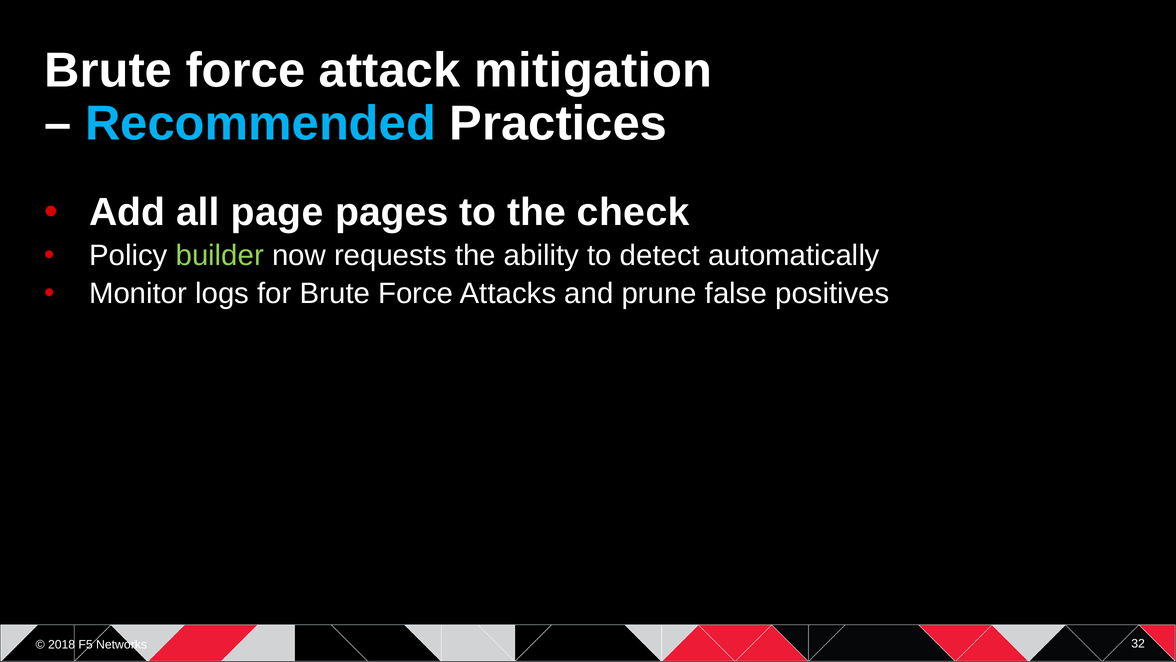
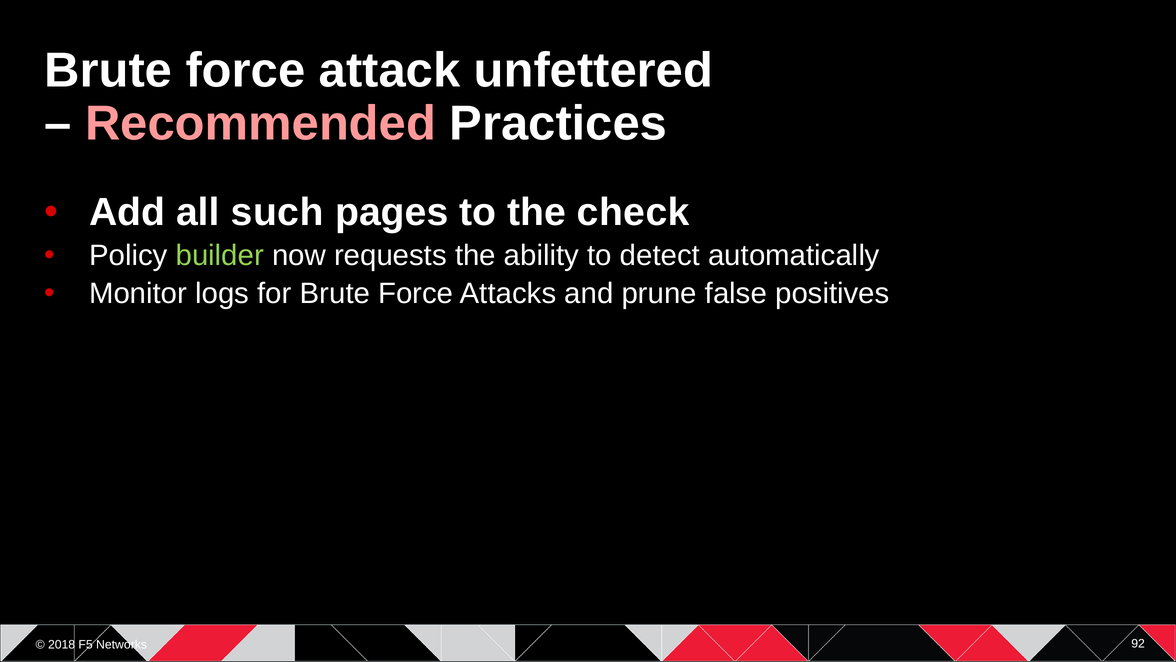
mitigation: mitigation -> unfettered
Recommended colour: light blue -> pink
page: page -> such
32: 32 -> 92
